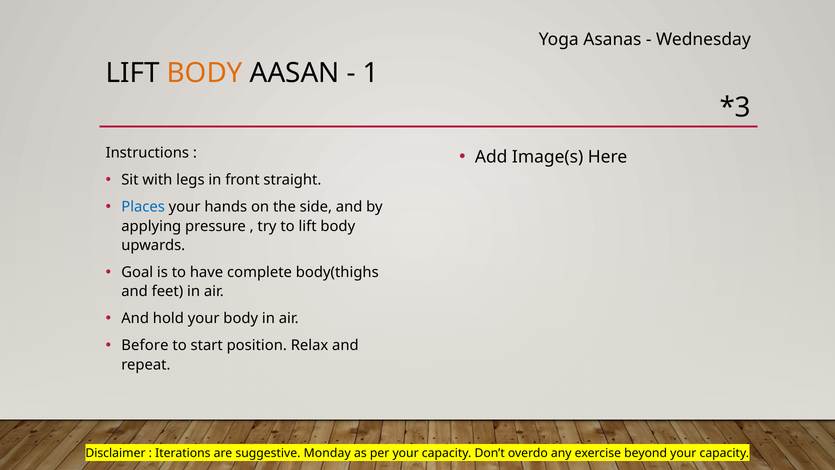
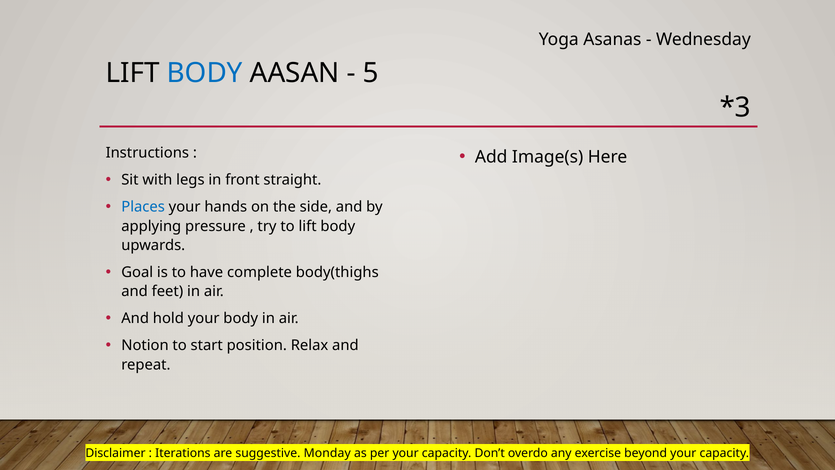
BODY at (205, 73) colour: orange -> blue
1: 1 -> 5
Before: Before -> Notion
